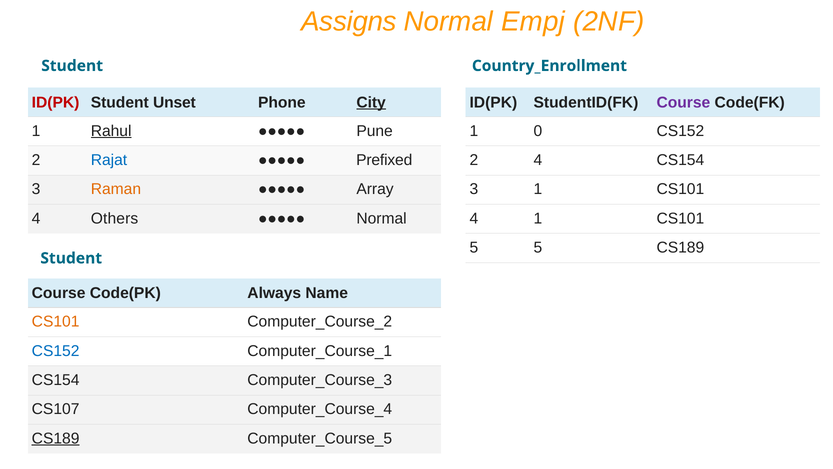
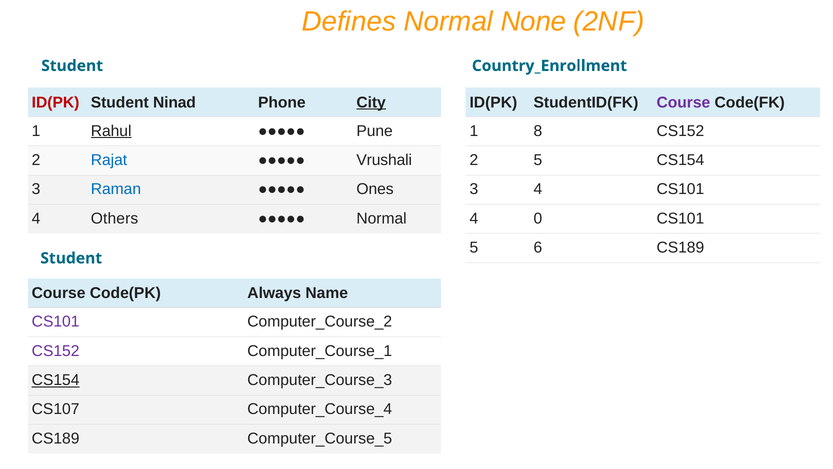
Assigns: Assigns -> Defines
Empj: Empj -> None
Unset: Unset -> Ninad
0: 0 -> 8
Prefixed: Prefixed -> Vrushali
2 4: 4 -> 5
Raman colour: orange -> blue
Array: Array -> Ones
3 1: 1 -> 4
4 1: 1 -> 0
5 5: 5 -> 6
CS101 at (56, 321) colour: orange -> purple
CS152 at (56, 351) colour: blue -> purple
CS154 at (56, 380) underline: none -> present
CS189 at (56, 438) underline: present -> none
